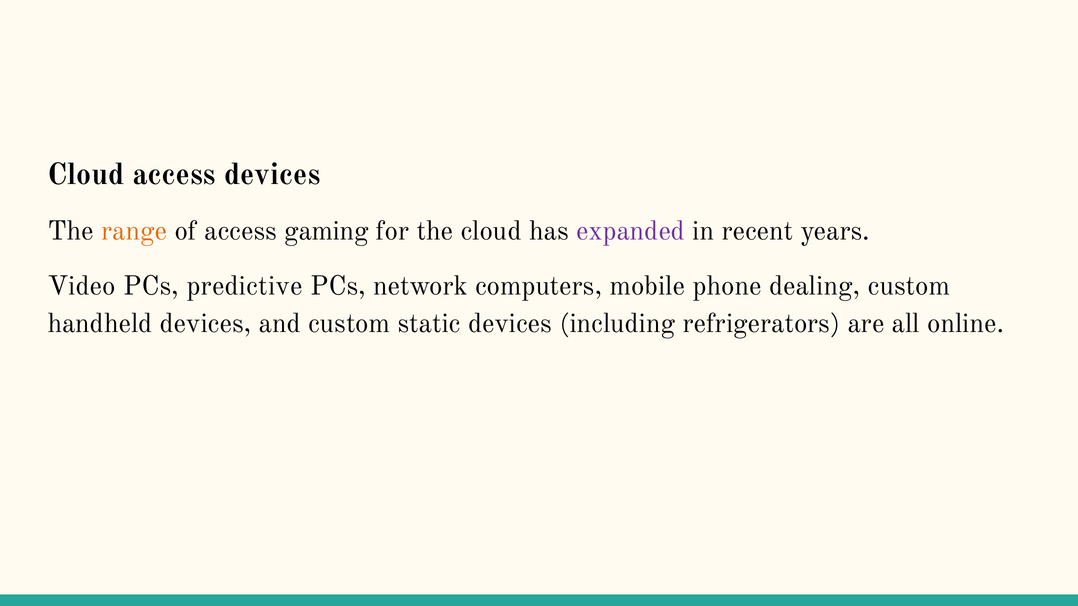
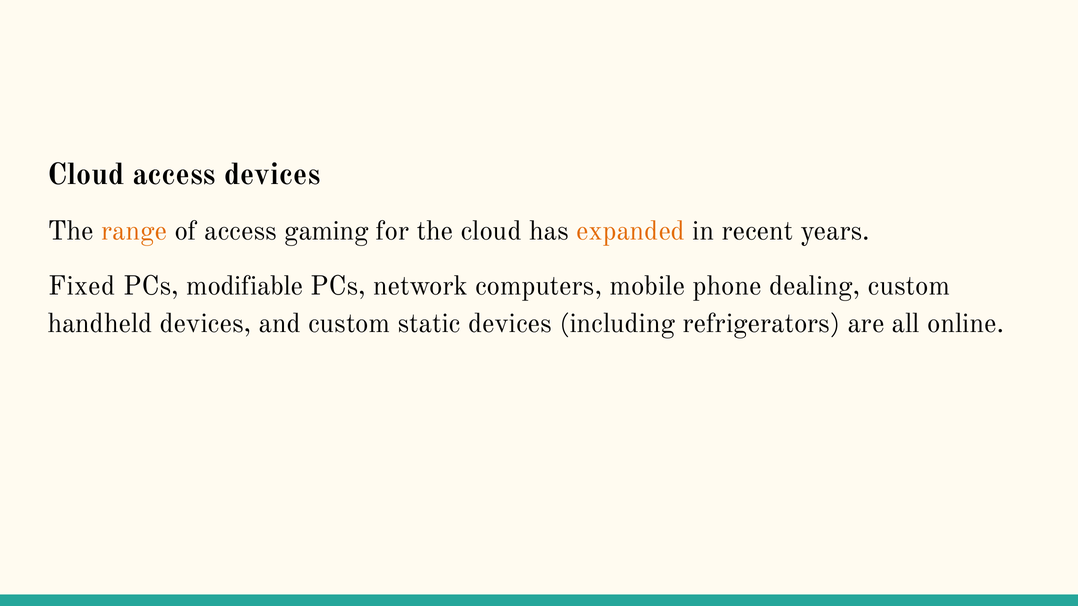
expanded colour: purple -> orange
Video: Video -> Fixed
predictive: predictive -> modifiable
